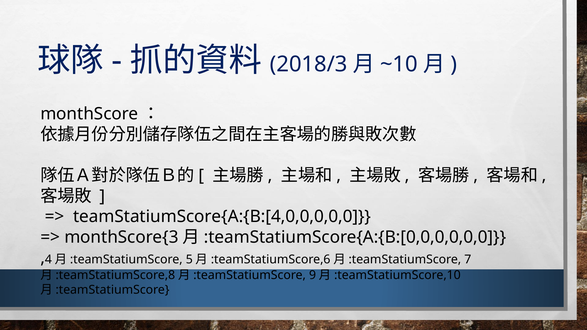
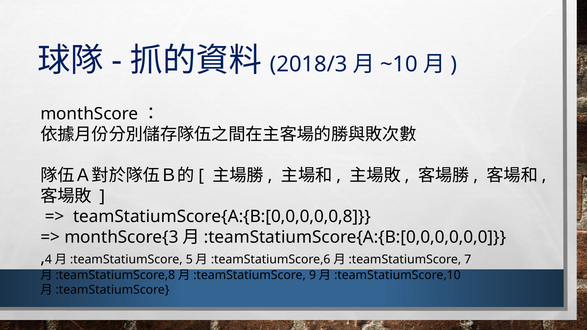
teamStatiumScore{A:{B:[4,0,0,0,0,0: teamStatiumScore{A:{B:[4,0,0,0,0,0 -> teamStatiumScore{A:{B:[0,0,0,0,0,8
